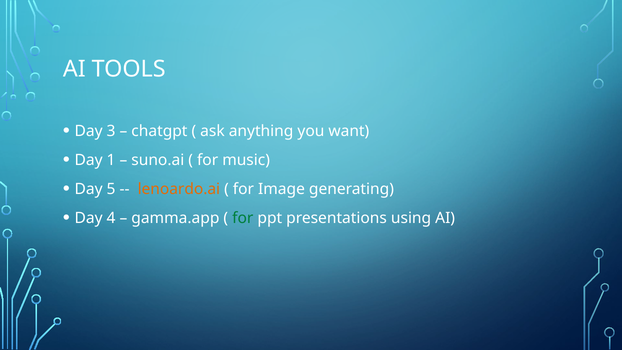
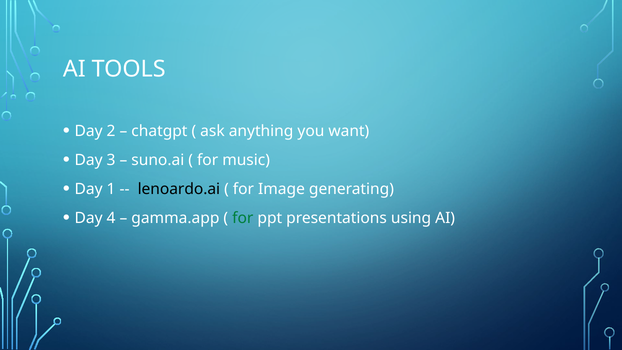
3: 3 -> 2
1: 1 -> 3
5: 5 -> 1
lenoardo.ai colour: orange -> black
